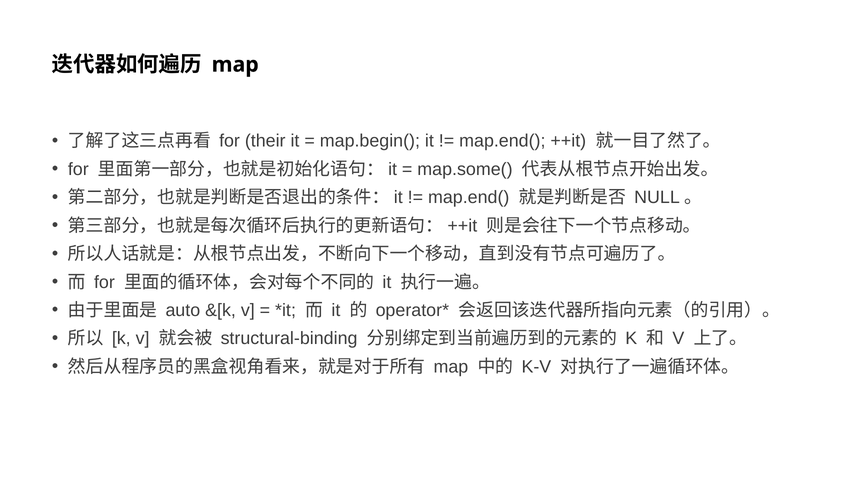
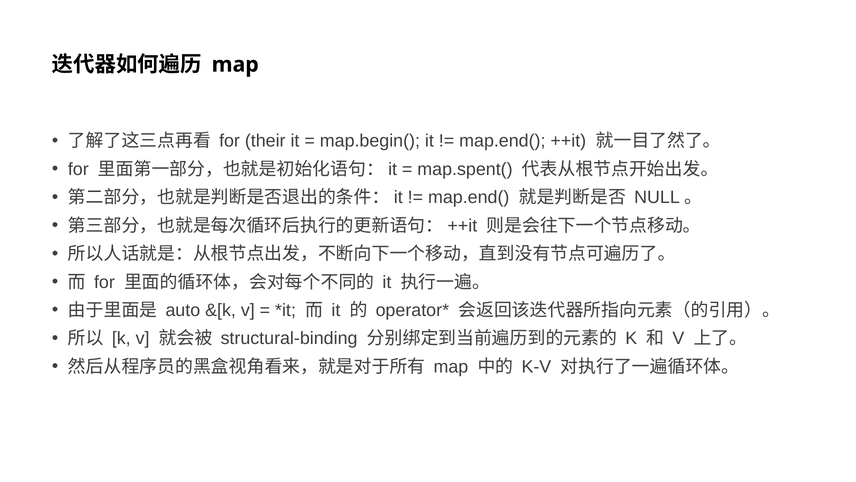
map.some(: map.some( -> map.spent(
